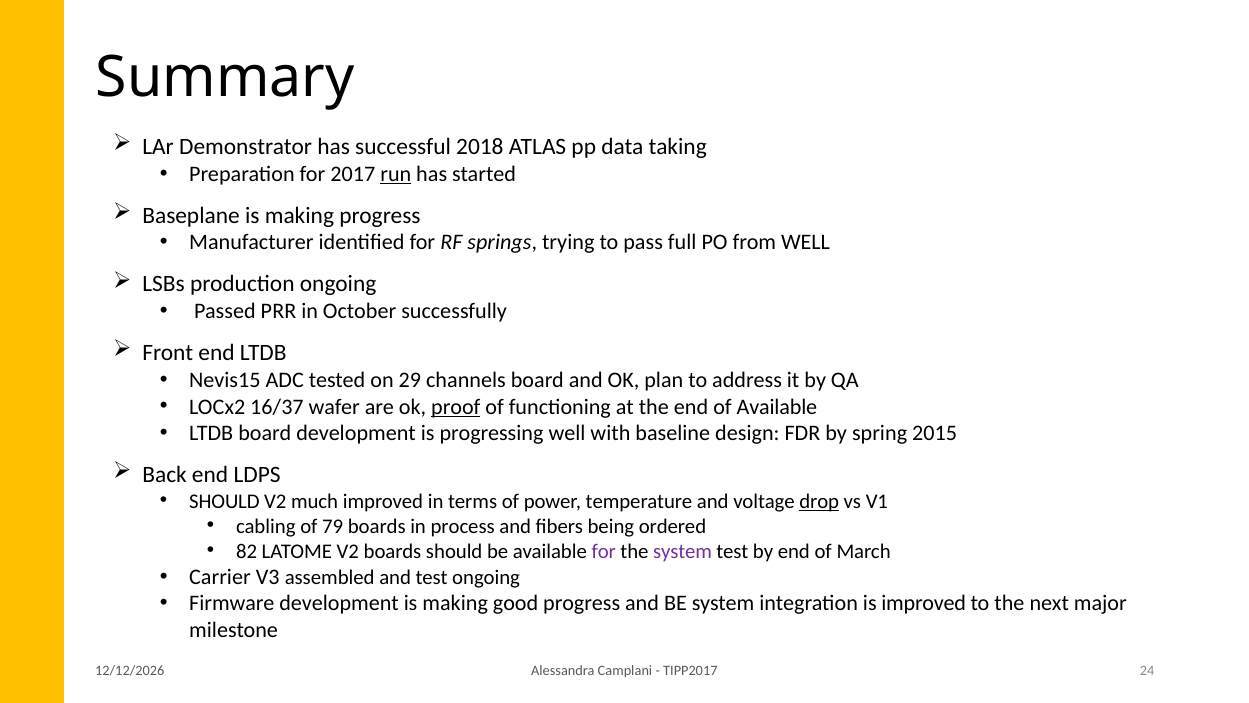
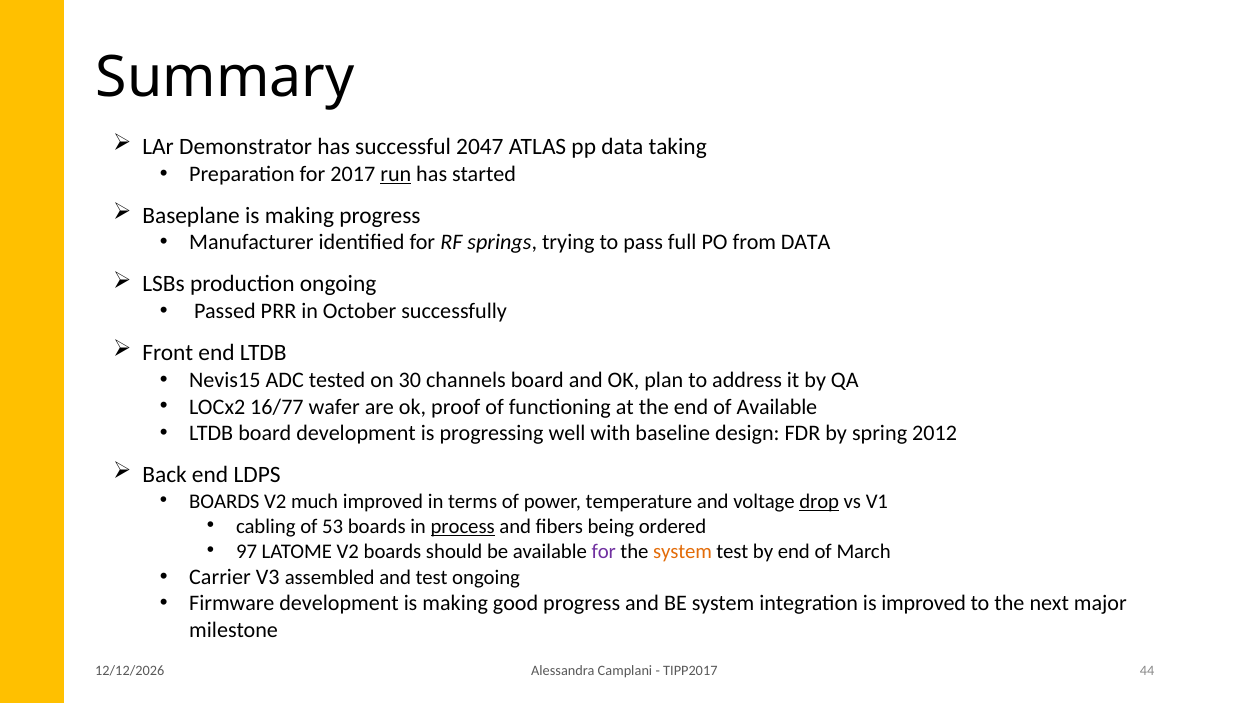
2018: 2018 -> 2047
from WELL: WELL -> DATA
29: 29 -> 30
16/37: 16/37 -> 16/77
proof underline: present -> none
2015: 2015 -> 2012
SHOULD at (224, 501): SHOULD -> BOARDS
79: 79 -> 53
process underline: none -> present
82: 82 -> 97
system at (683, 551) colour: purple -> orange
24: 24 -> 44
